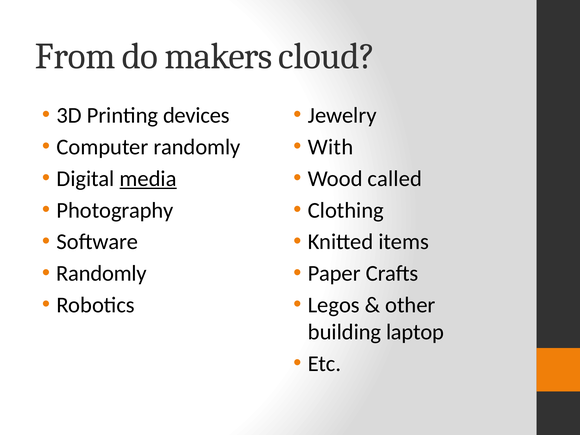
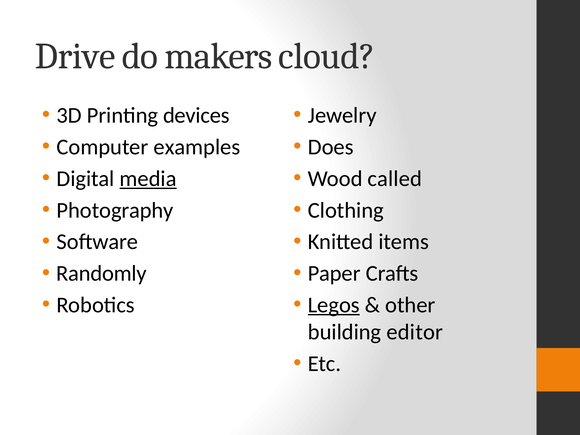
From: From -> Drive
Computer randomly: randomly -> examples
With: With -> Does
Legos underline: none -> present
laptop: laptop -> editor
